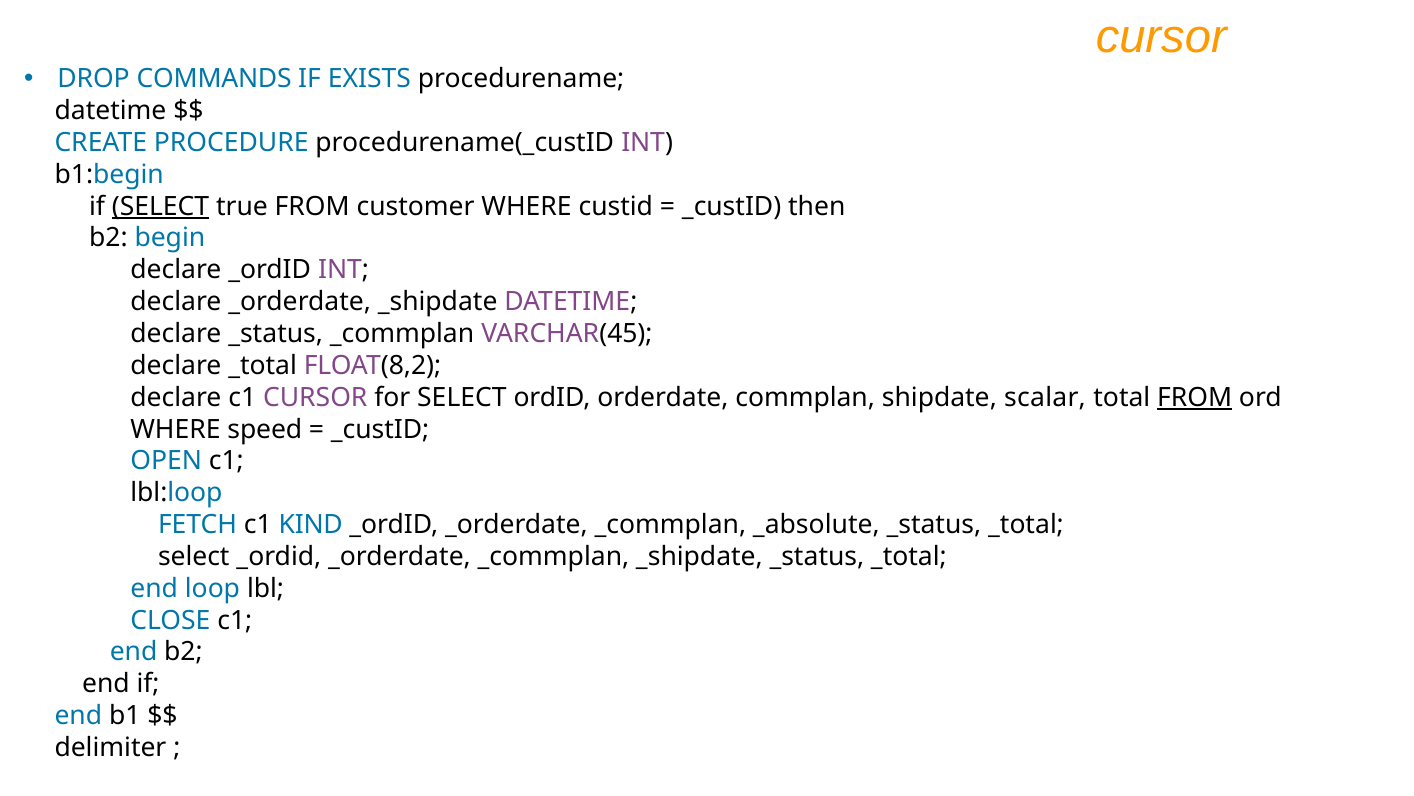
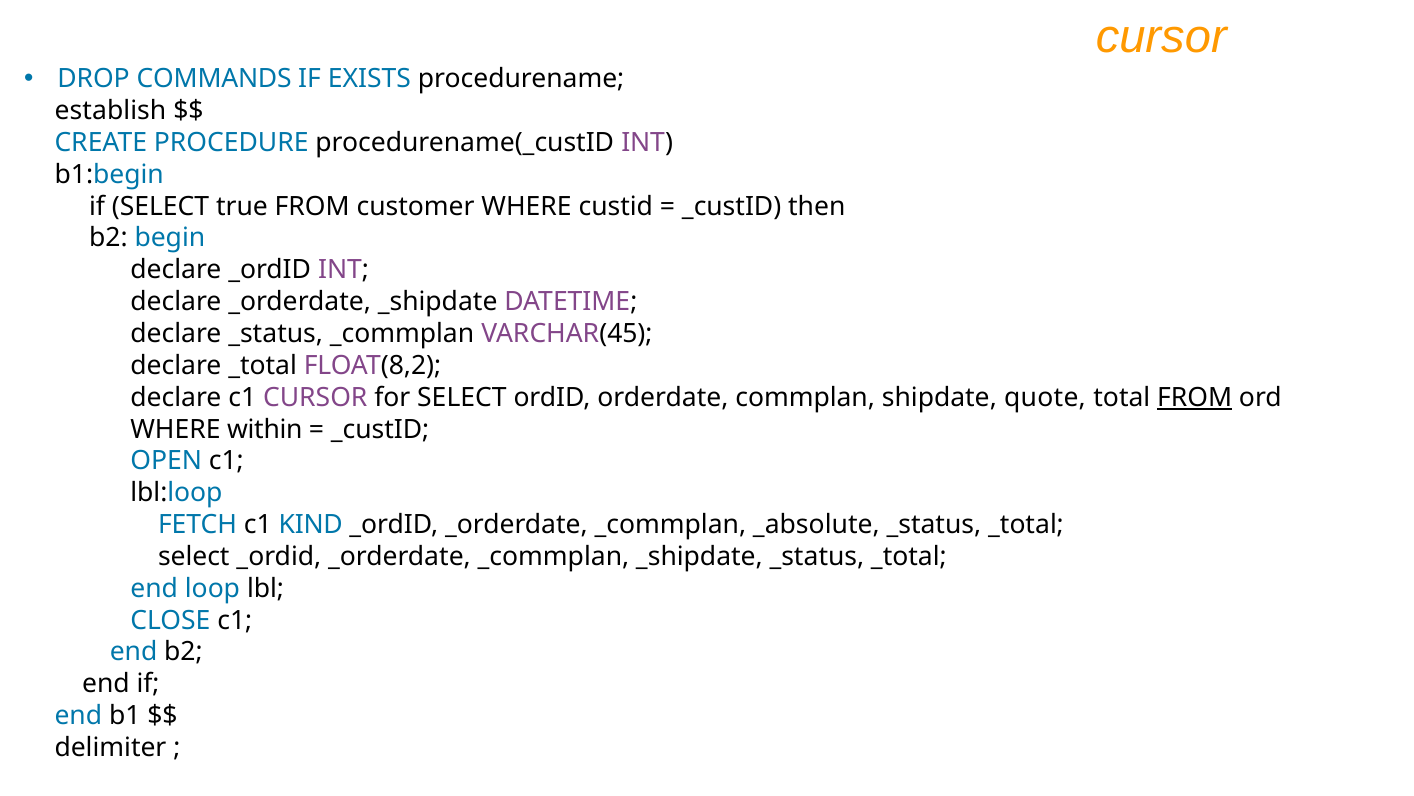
datetime at (111, 111): datetime -> establish
SELECT at (160, 206) underline: present -> none
scalar: scalar -> quote
speed: speed -> within
